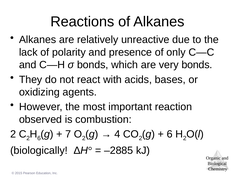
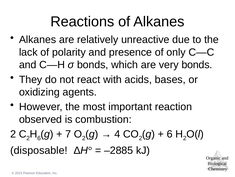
biologically: biologically -> disposable
